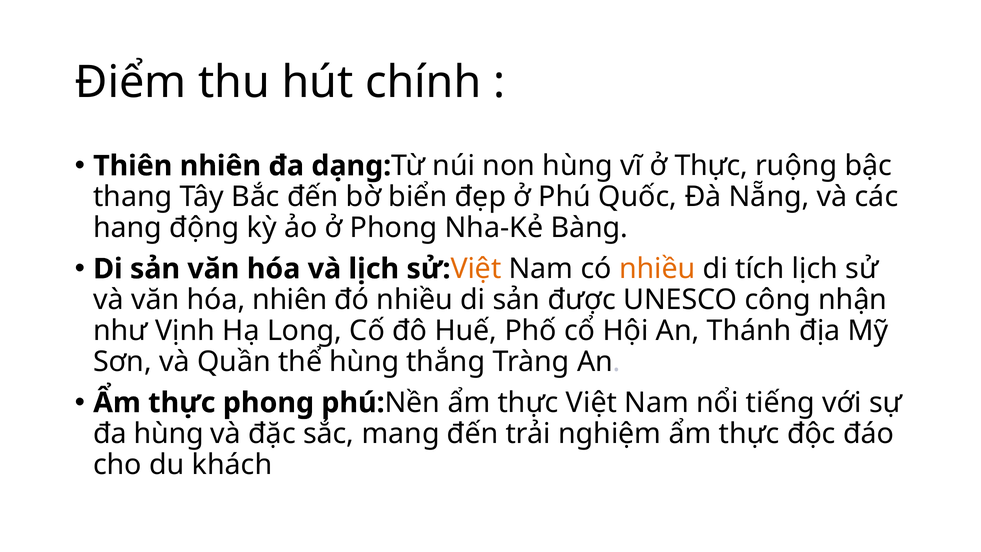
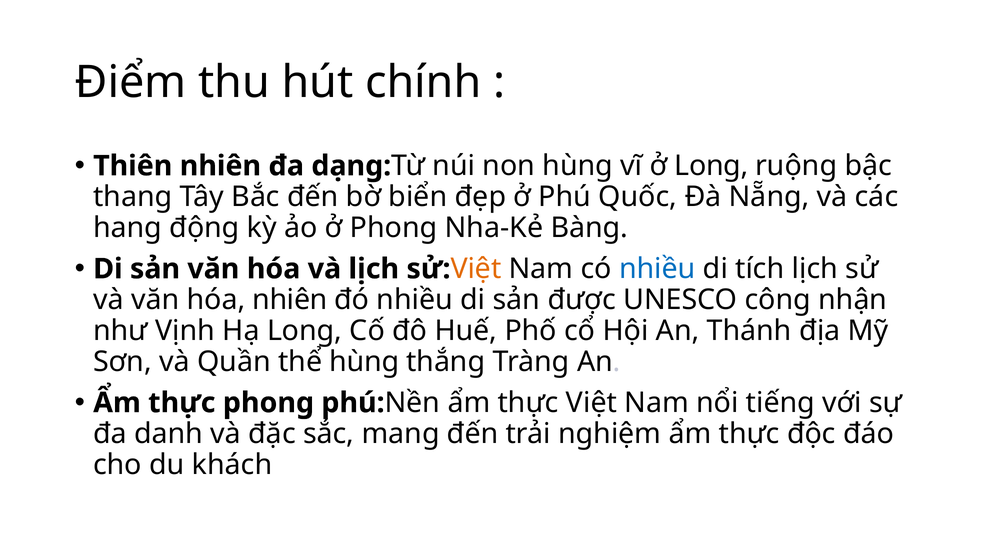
ở Thực: Thực -> Long
nhiều at (657, 269) colour: orange -> blue
đa hùng: hùng -> danh
